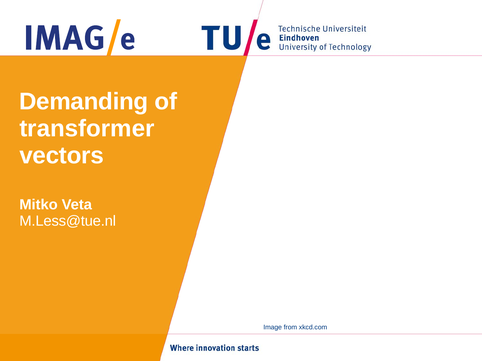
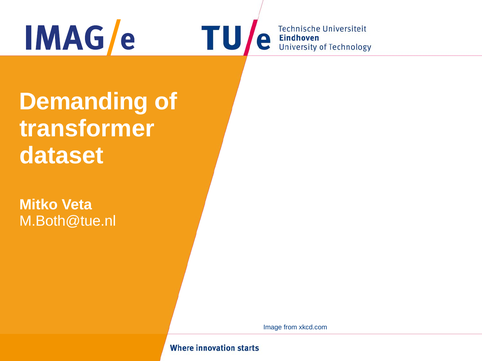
vectors: vectors -> dataset
M.Less@tue.nl: M.Less@tue.nl -> M.Both@tue.nl
